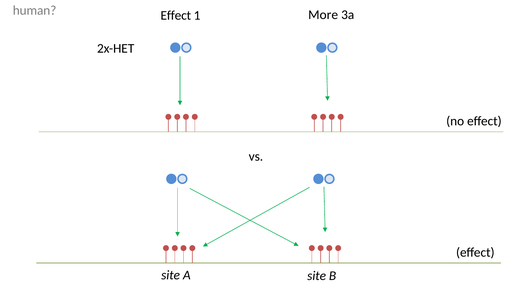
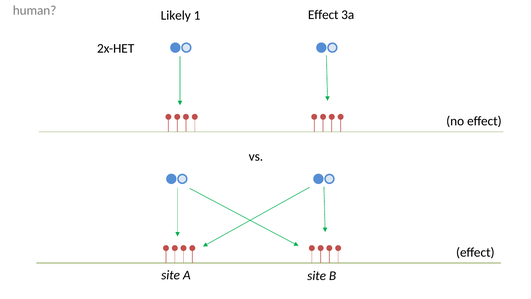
Effect at (176, 15): Effect -> Likely
1 More: More -> Effect
